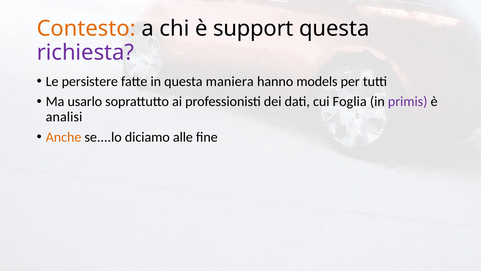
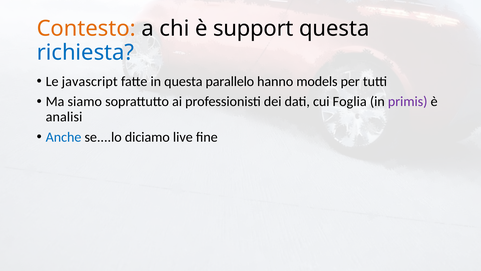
richiesta colour: purple -> blue
persistere: persistere -> javascript
maniera: maniera -> parallelo
usarlo: usarlo -> siamo
Anche colour: orange -> blue
alle: alle -> live
